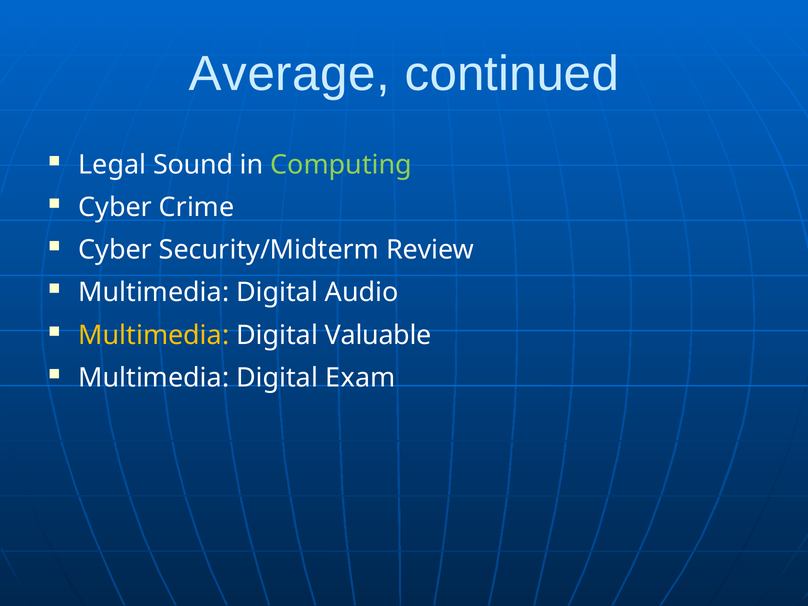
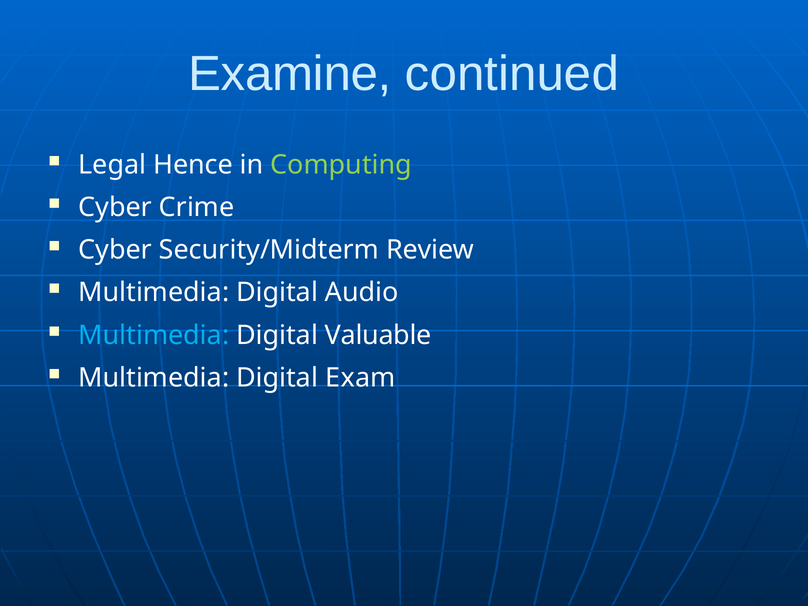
Average: Average -> Examine
Sound: Sound -> Hence
Multimedia at (154, 335) colour: yellow -> light blue
